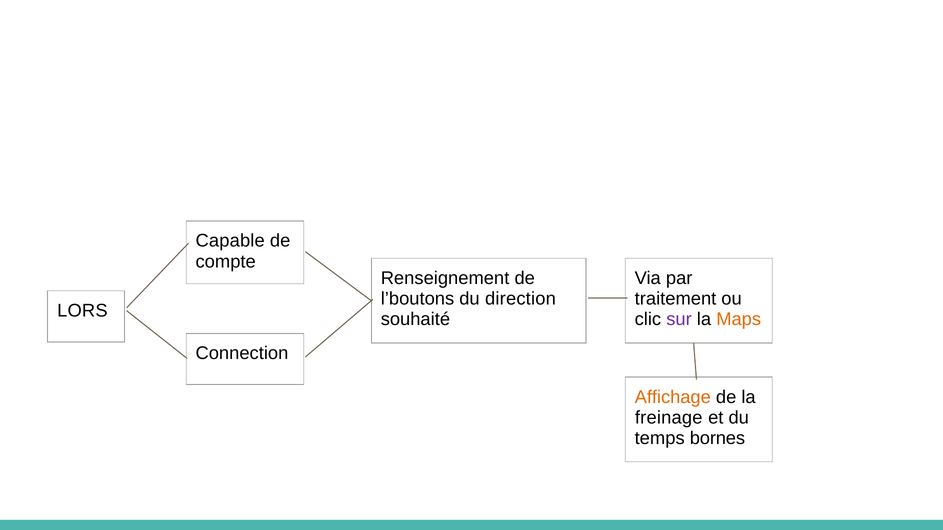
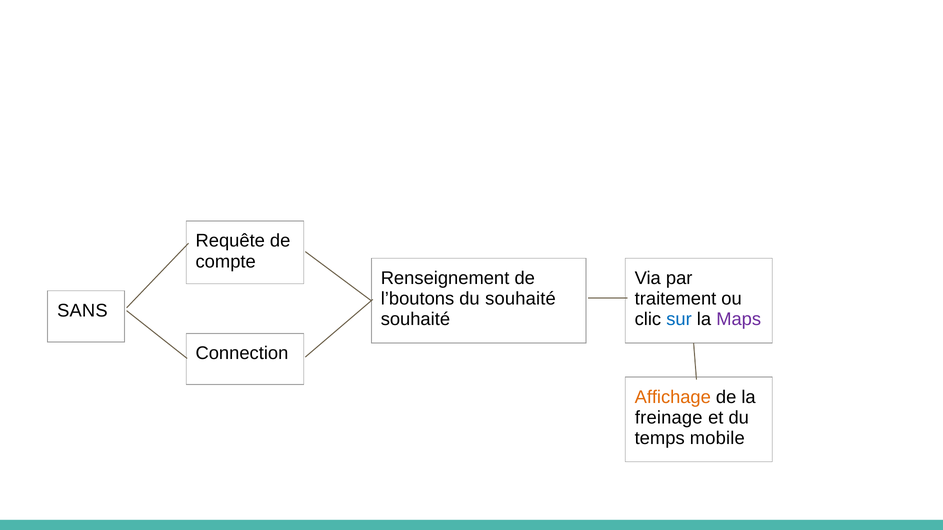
Capable: Capable -> Requête
du direction: direction -> souhaité
LORS: LORS -> SANS
sur colour: purple -> blue
Maps colour: orange -> purple
bornes: bornes -> mobile
